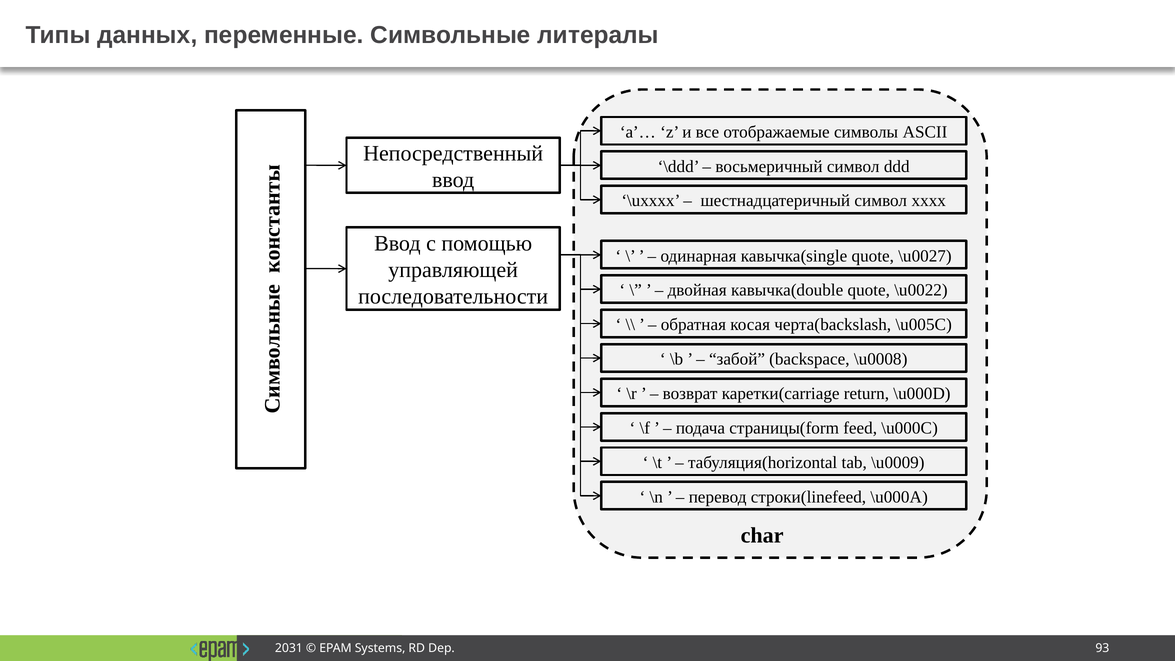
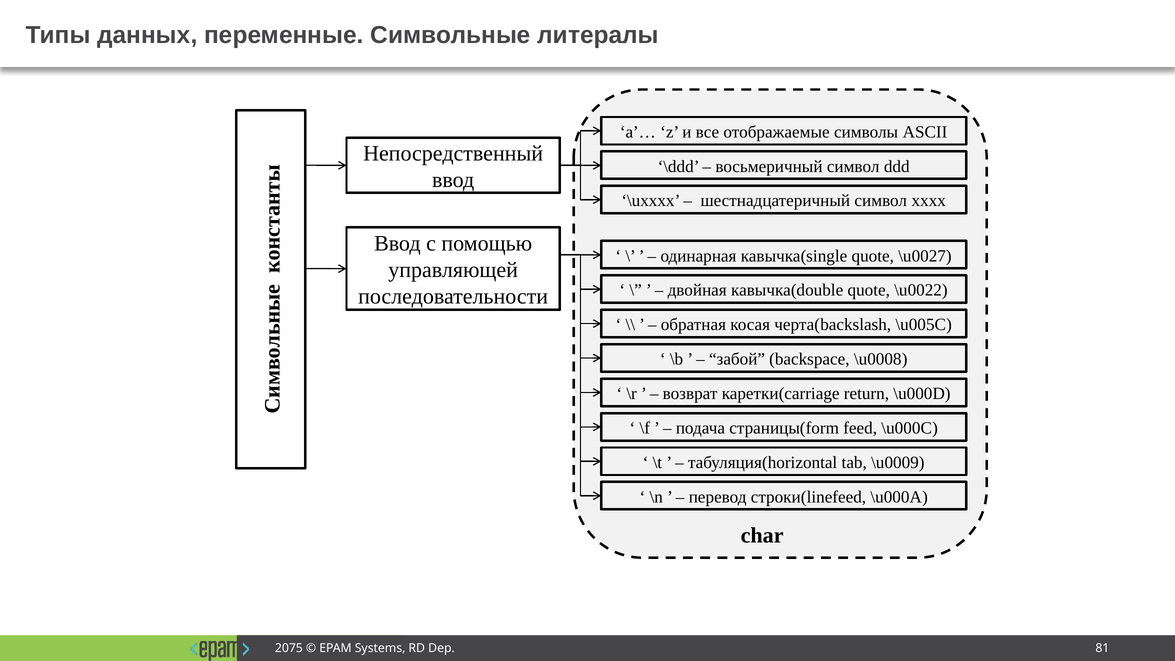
2031: 2031 -> 2075
93: 93 -> 81
